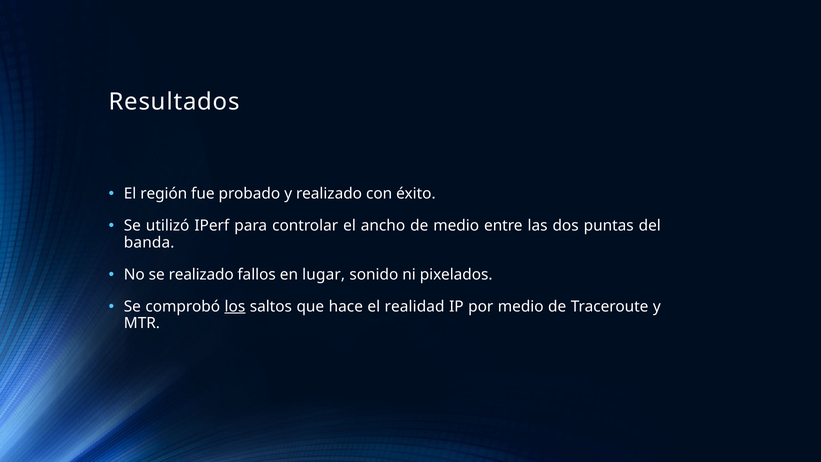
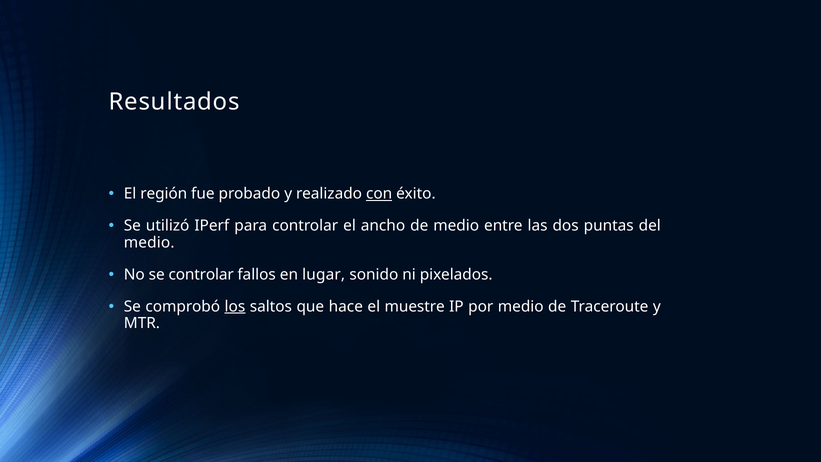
con underline: none -> present
banda at (149, 242): banda -> medio
se realizado: realizado -> controlar
realidad: realidad -> muestre
